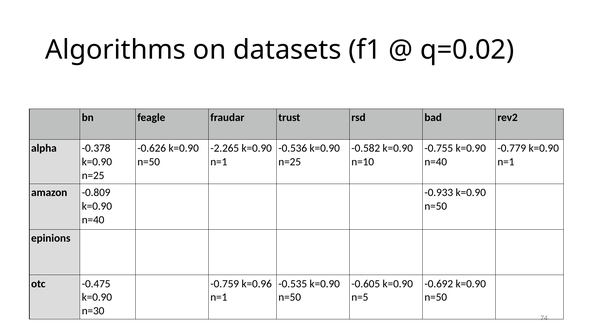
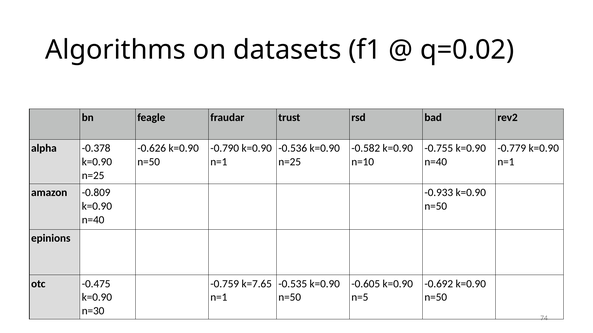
-2.265: -2.265 -> -0.790
k=0.96: k=0.96 -> k=7.65
